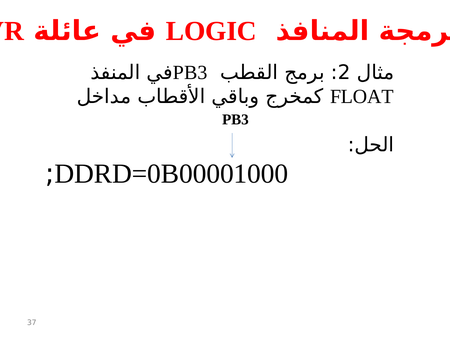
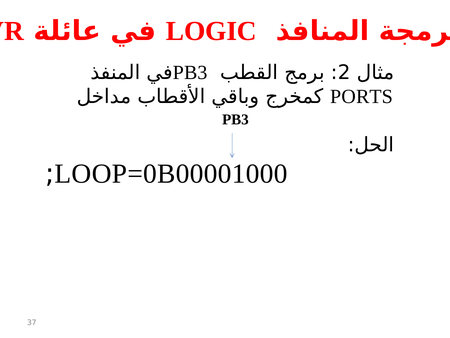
FLOAT: FLOAT -> PORTS
DDRD=0B00001000: DDRD=0B00001000 -> LOOP=0B00001000
